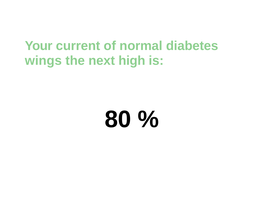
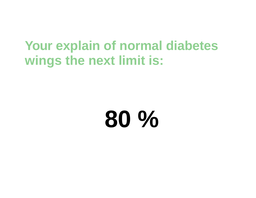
current: current -> explain
high: high -> limit
